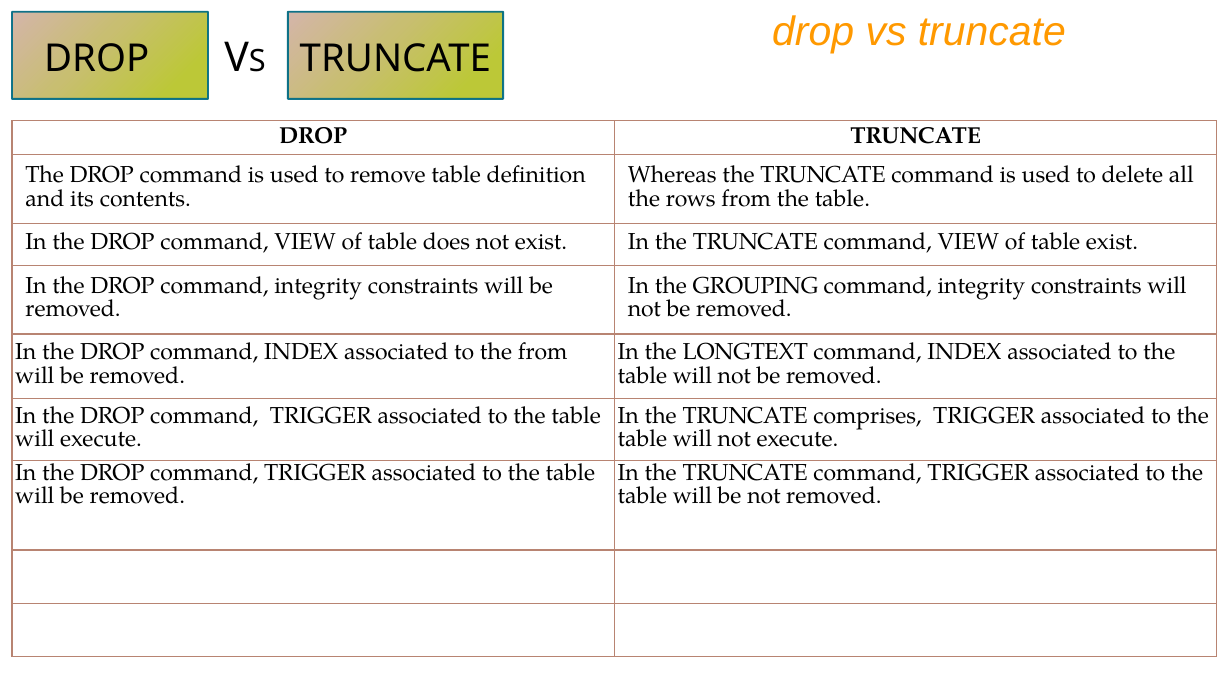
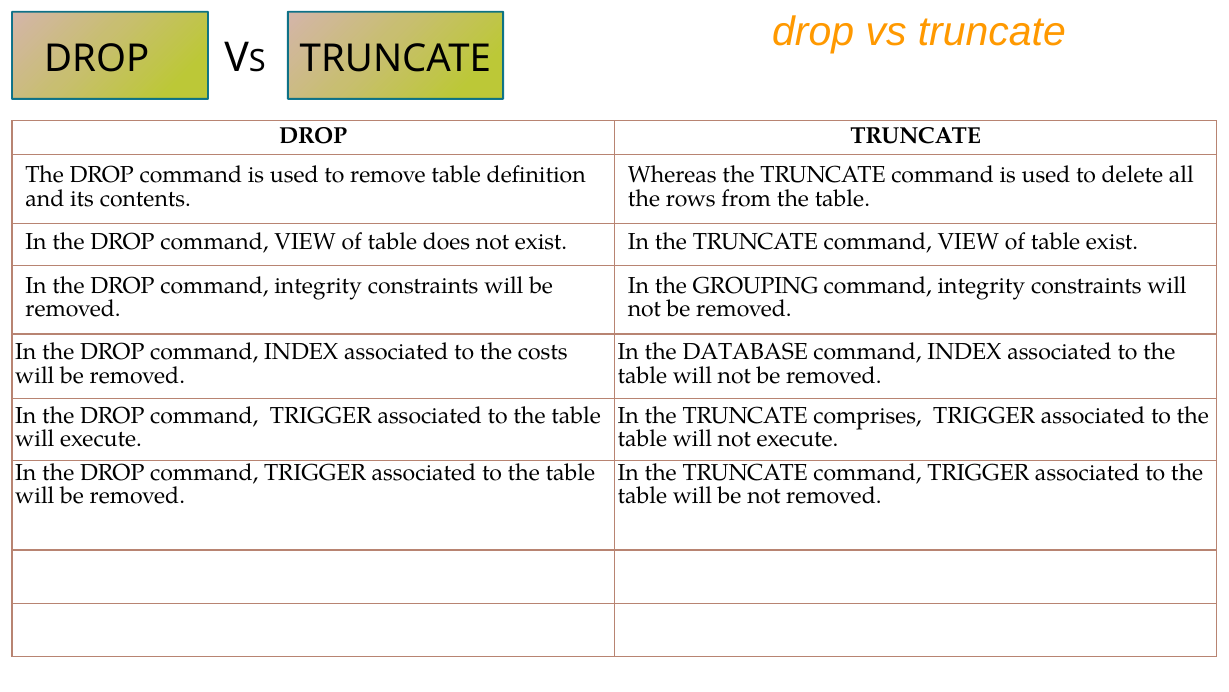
the from: from -> costs
LONGTEXT: LONGTEXT -> DATABASE
